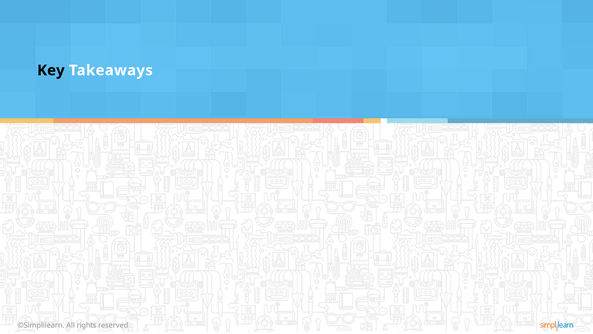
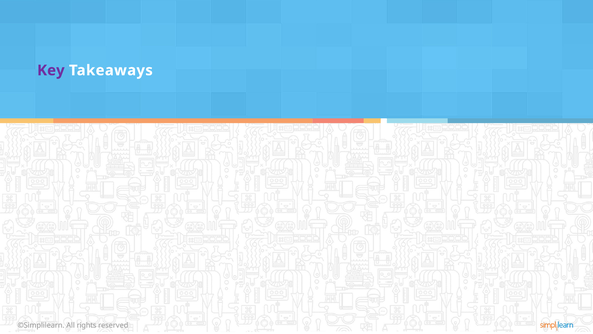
Key colour: black -> purple
